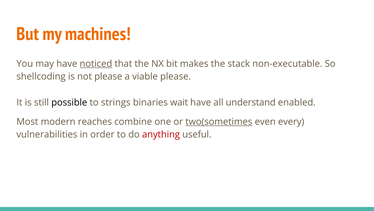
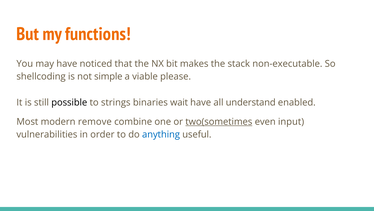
machines: machines -> functions
noticed underline: present -> none
not please: please -> simple
reaches: reaches -> remove
every: every -> input
anything colour: red -> blue
